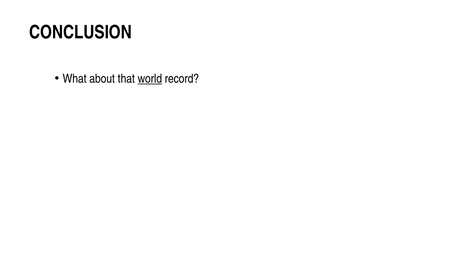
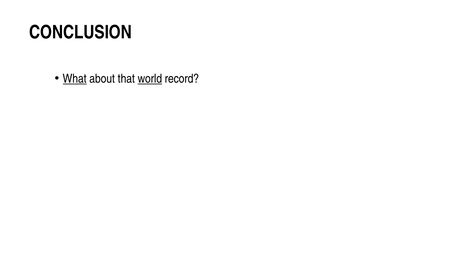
What underline: none -> present
